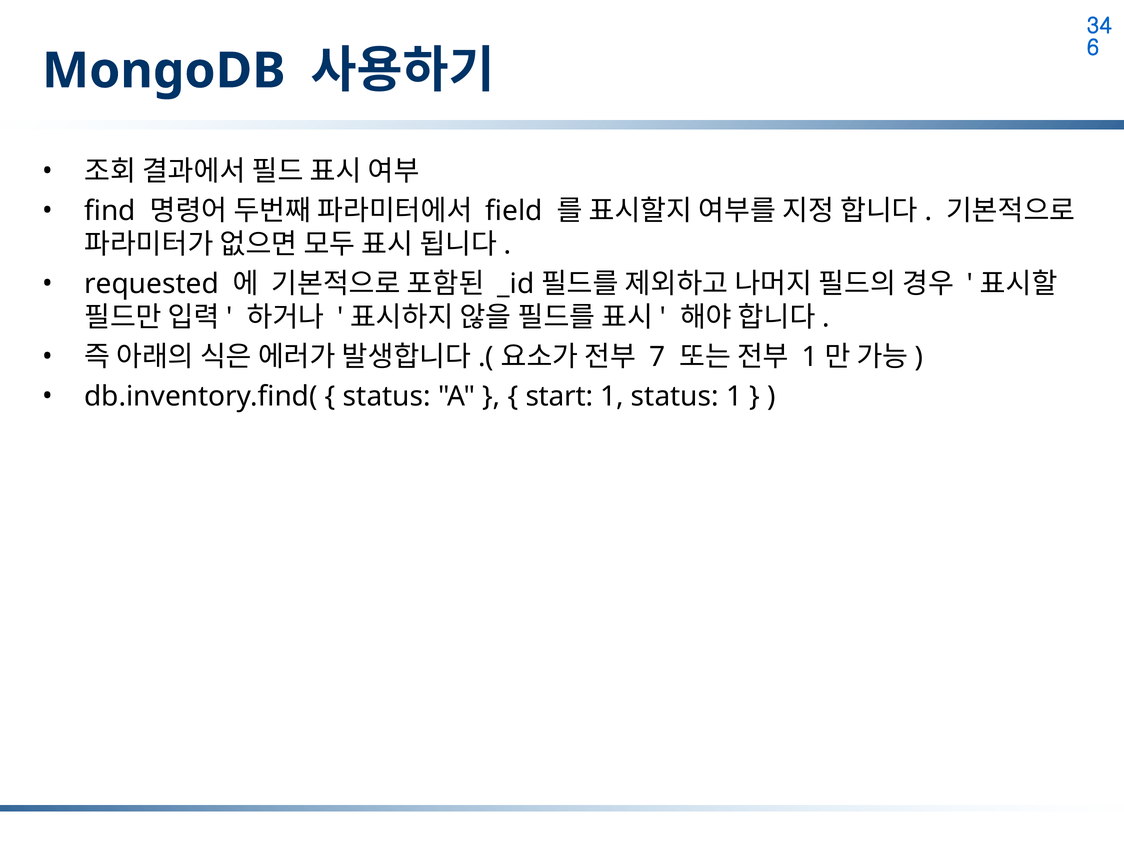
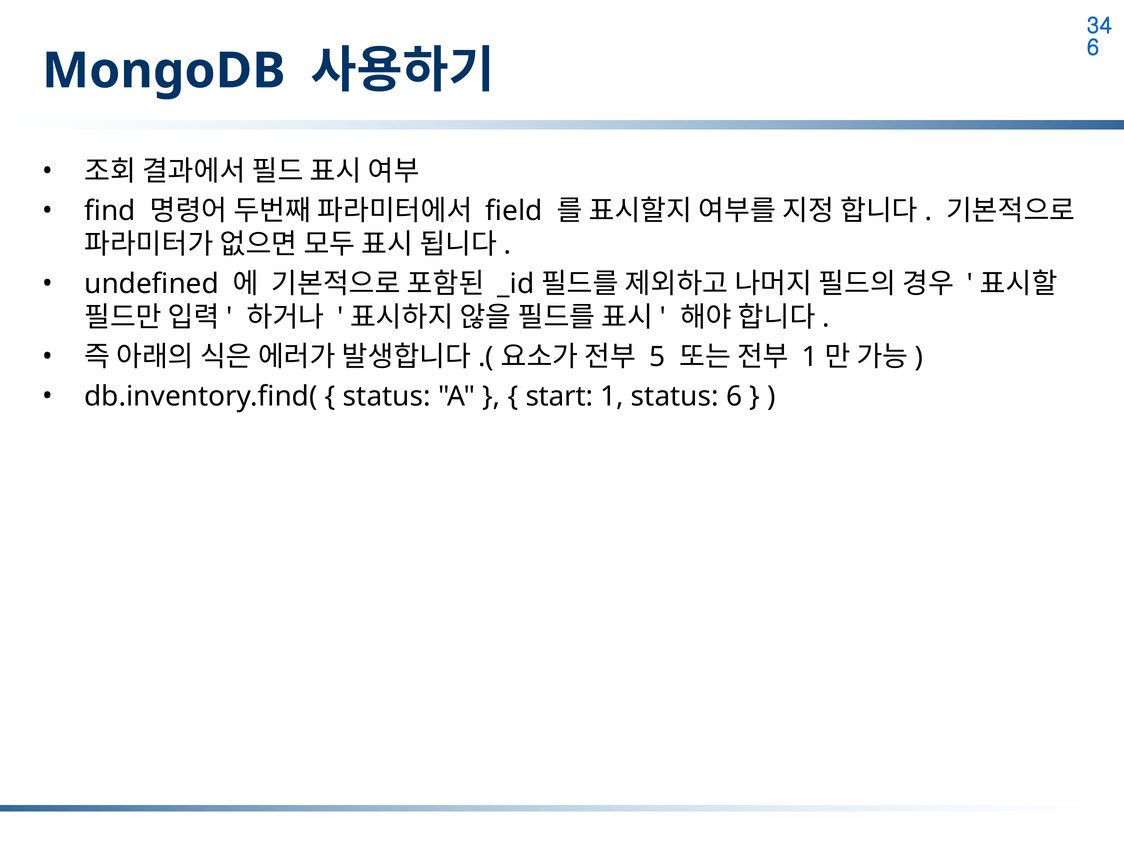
requested: requested -> undefined
7: 7 -> 5
status 1: 1 -> 6
